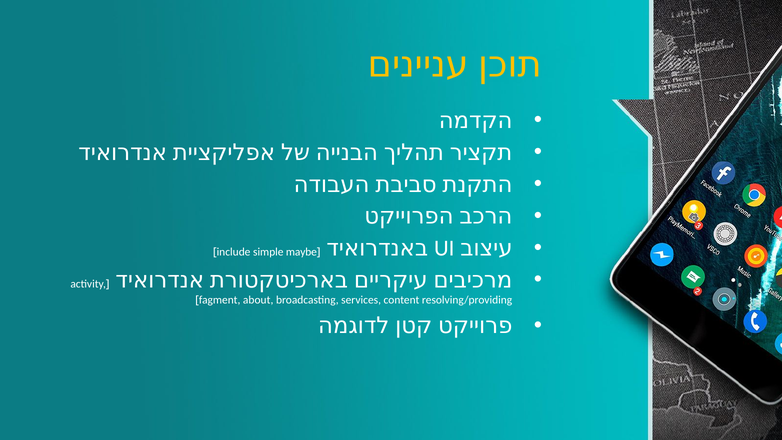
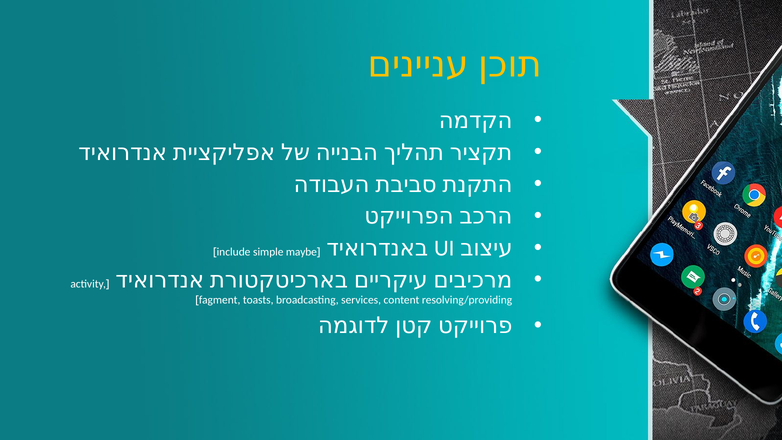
about: about -> toasts
